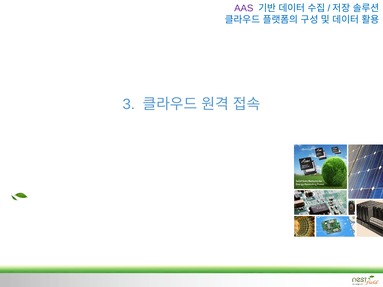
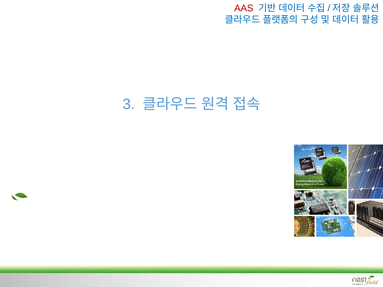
AAS colour: purple -> red
